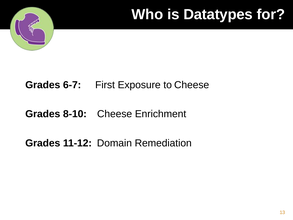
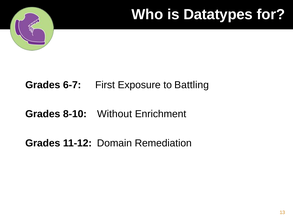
to Cheese: Cheese -> Battling
8-10 Cheese: Cheese -> Without
